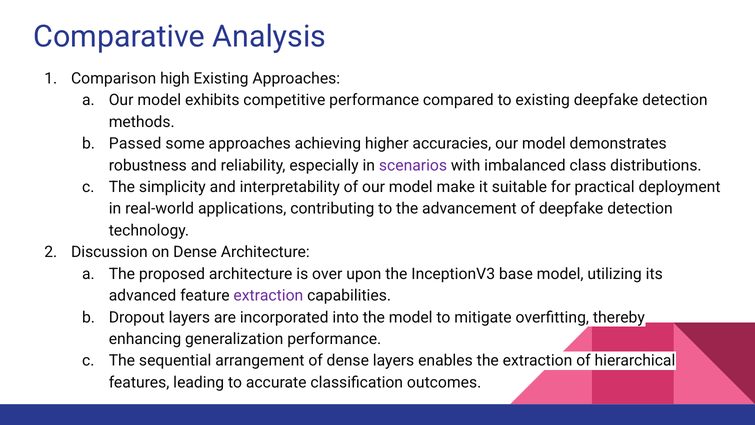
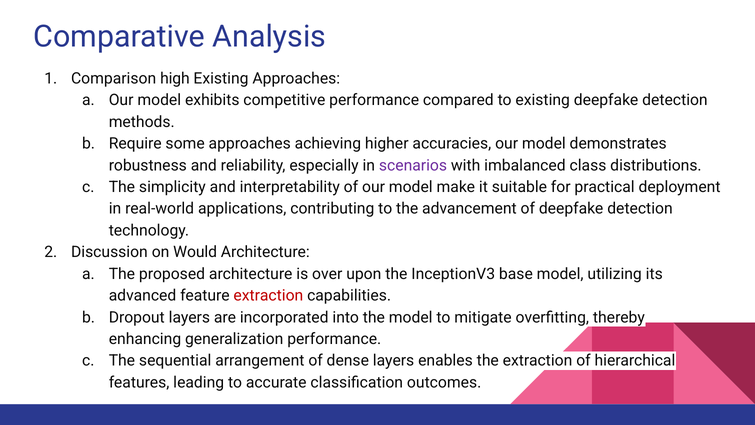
Passed: Passed -> Require
on Dense: Dense -> Would
extraction at (268, 295) colour: purple -> red
